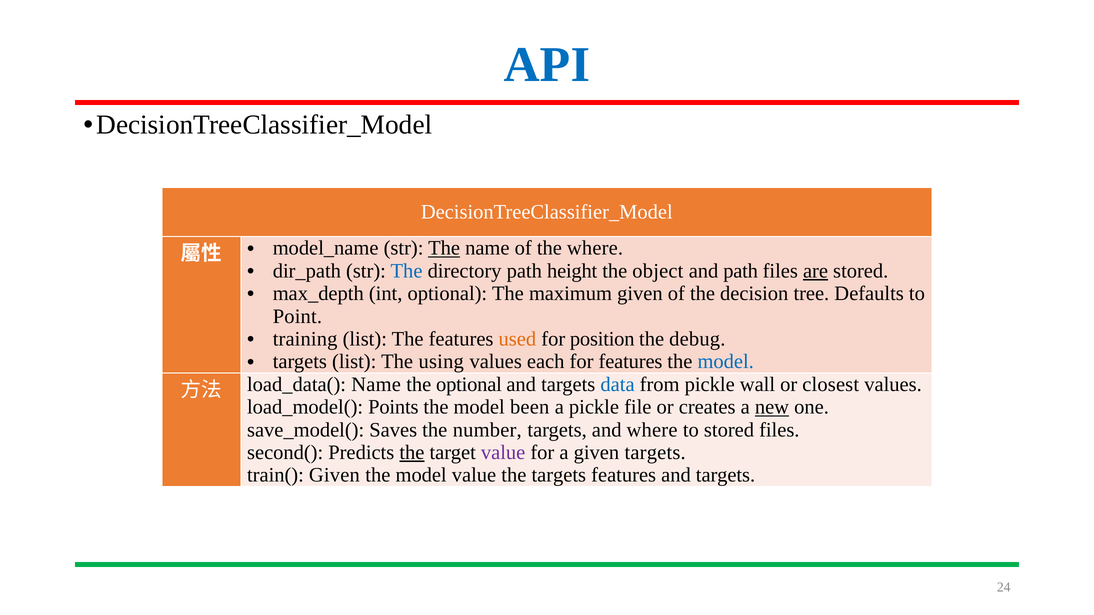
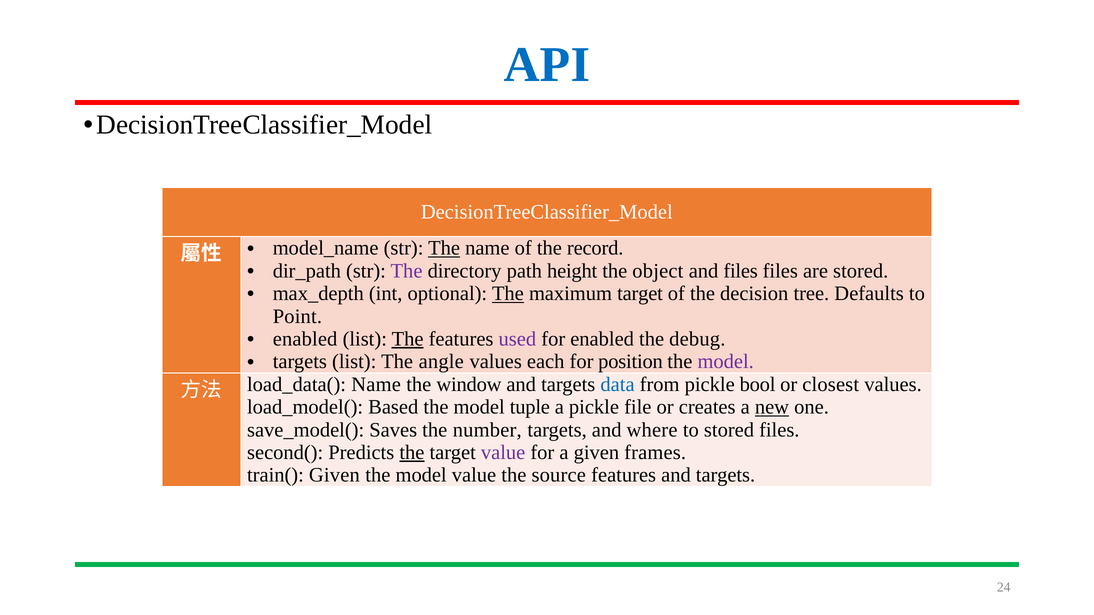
the where: where -> record
The at (407, 271) colour: blue -> purple
and path: path -> files
are underline: present -> none
The at (508, 294) underline: none -> present
maximum given: given -> target
training at (305, 339): training -> enabled
The at (408, 339) underline: none -> present
used colour: orange -> purple
for position: position -> enabled
using: using -> angle
for features: features -> position
model at (726, 362) colour: blue -> purple
the optional: optional -> window
wall: wall -> bool
Points: Points -> Based
been: been -> tuple
given targets: targets -> frames
the targets: targets -> source
